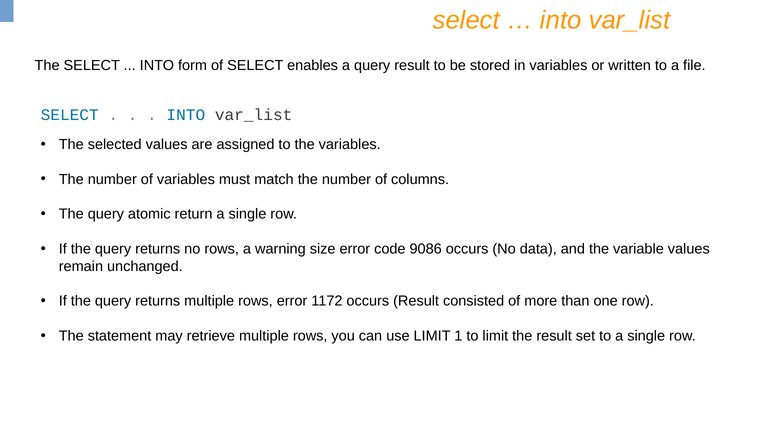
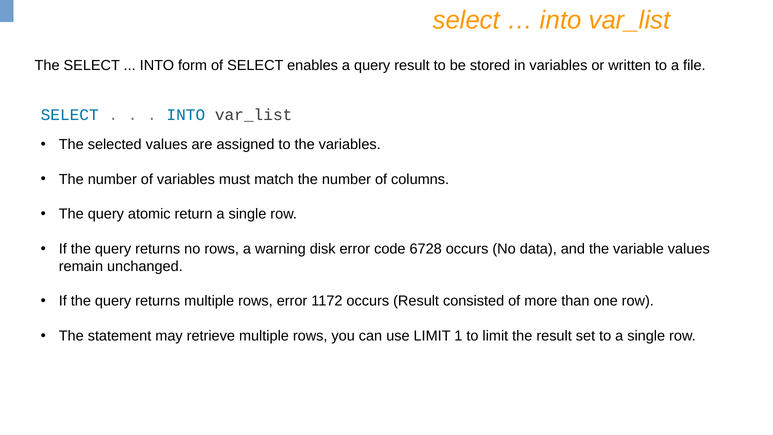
size: size -> disk
9086: 9086 -> 6728
